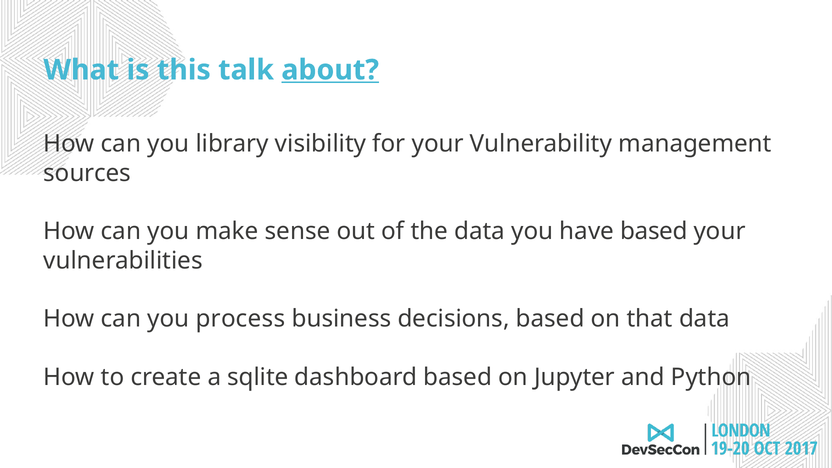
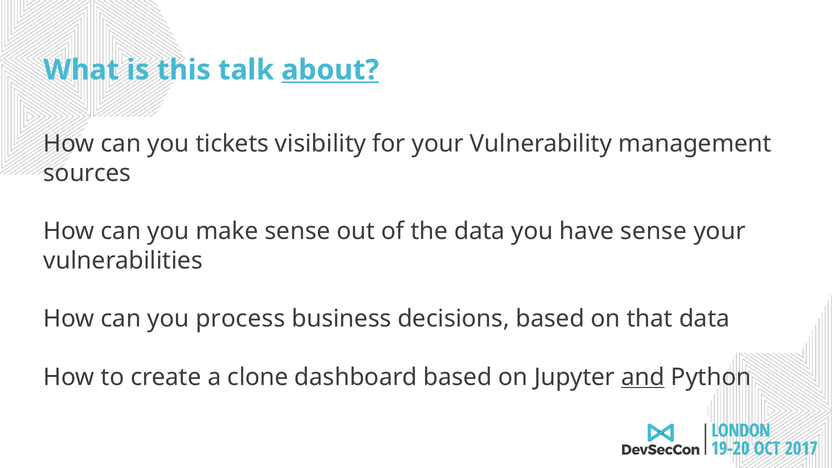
library: library -> tickets
have based: based -> sense
sqlite: sqlite -> clone
and underline: none -> present
